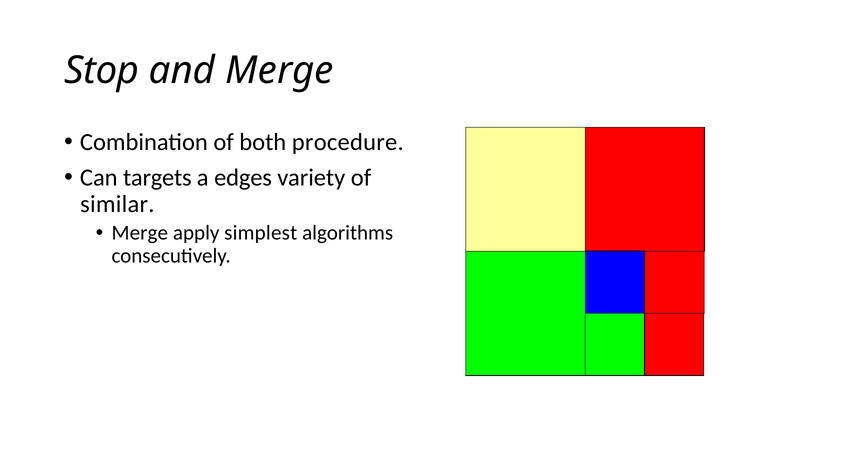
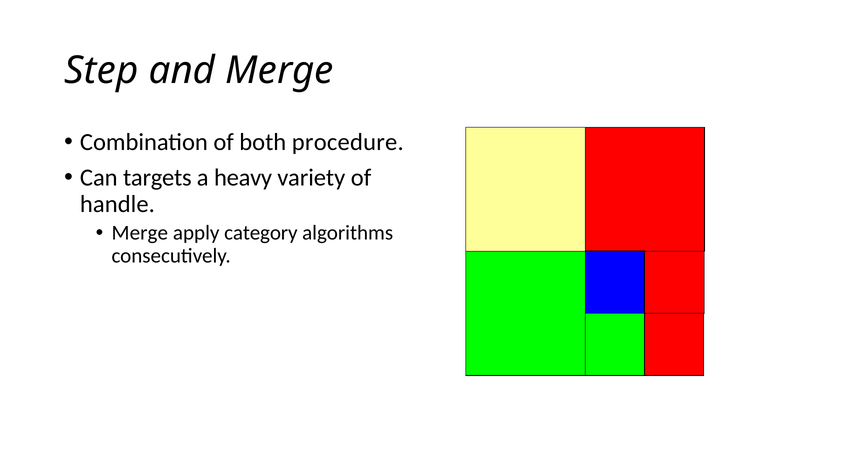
Stop: Stop -> Step
edges: edges -> heavy
similar: similar -> handle
simplest: simplest -> category
